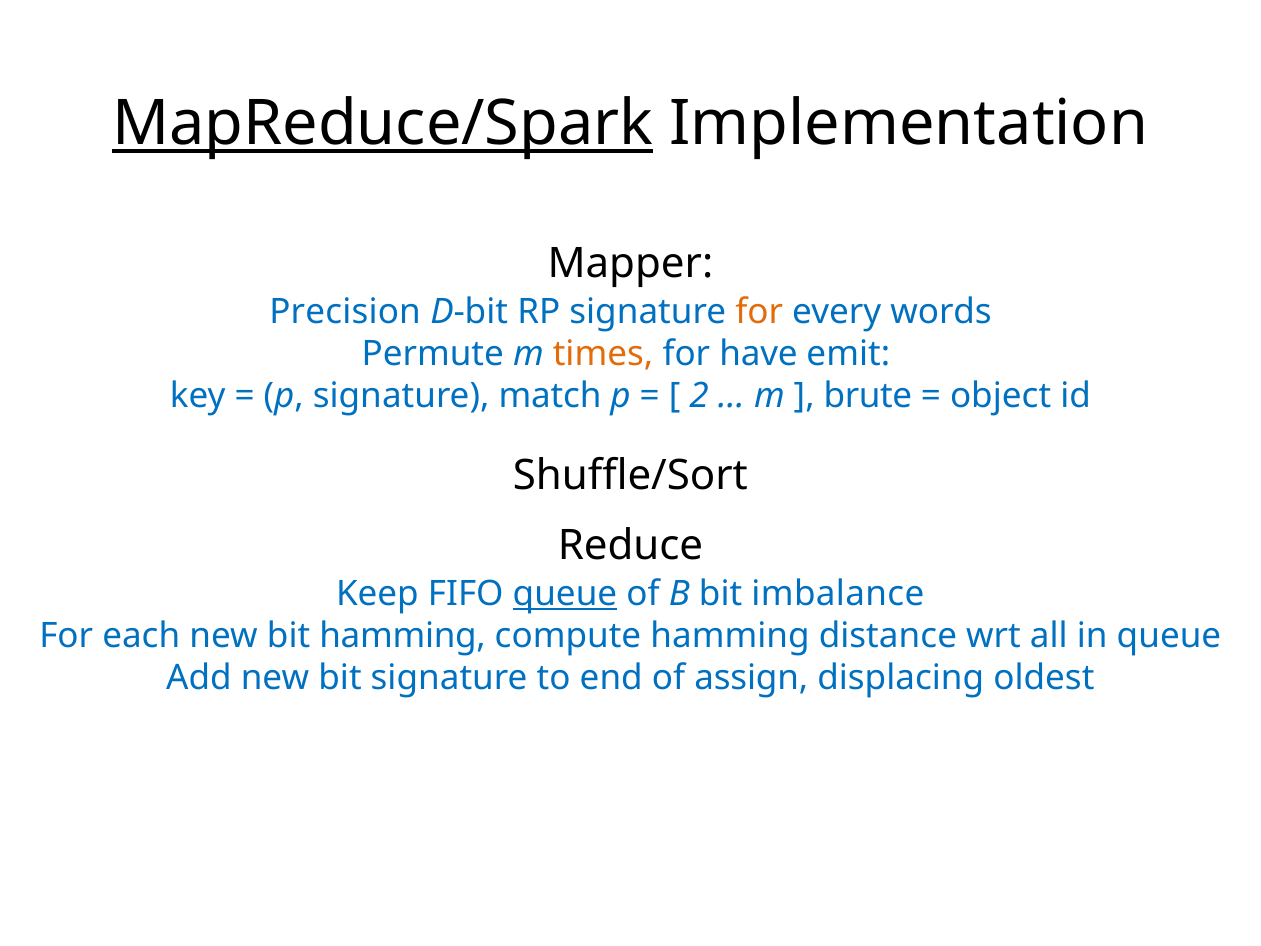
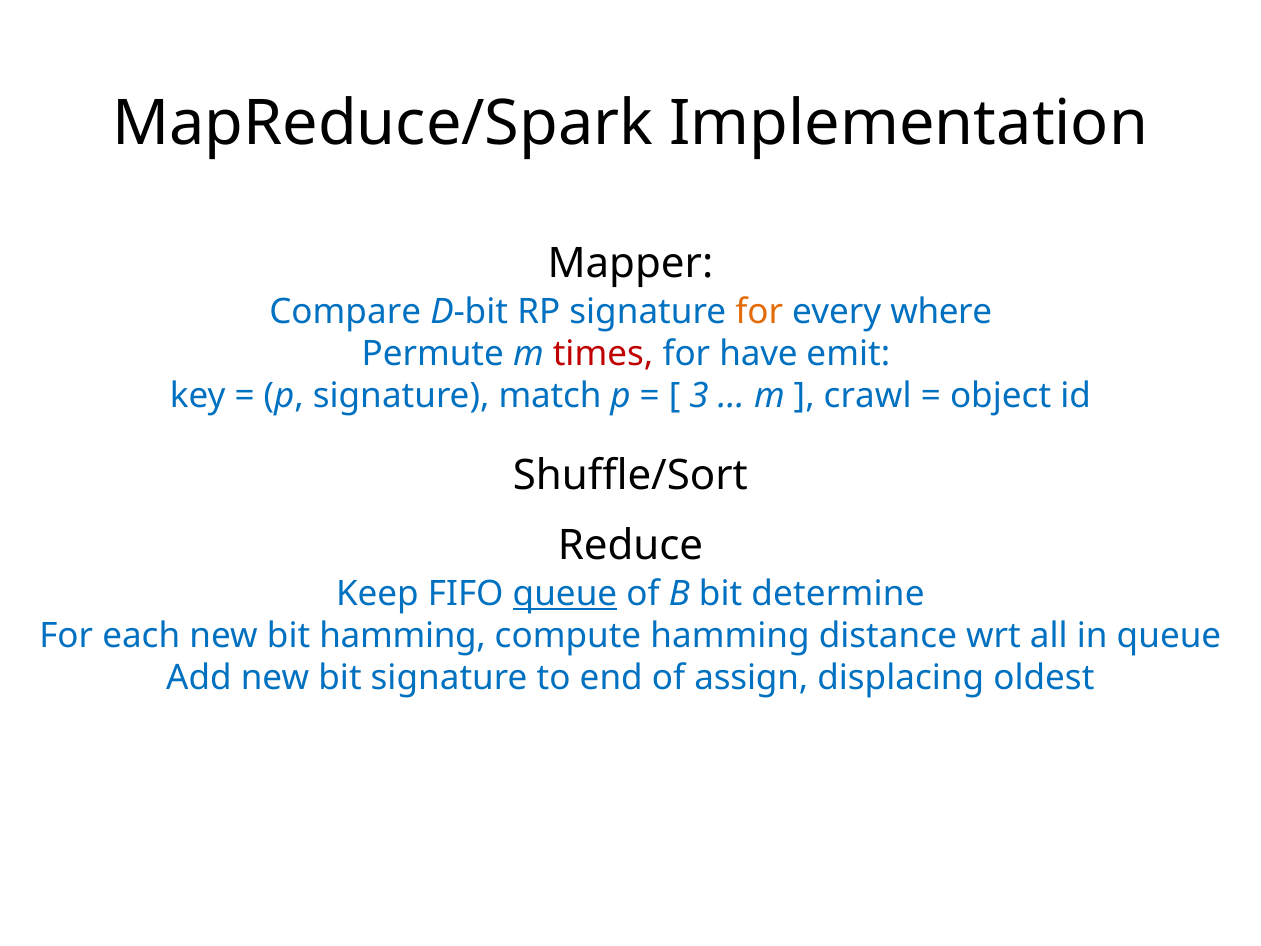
MapReduce/Spark underline: present -> none
Precision: Precision -> Compare
words: words -> where
times colour: orange -> red
2: 2 -> 3
brute: brute -> crawl
imbalance: imbalance -> determine
